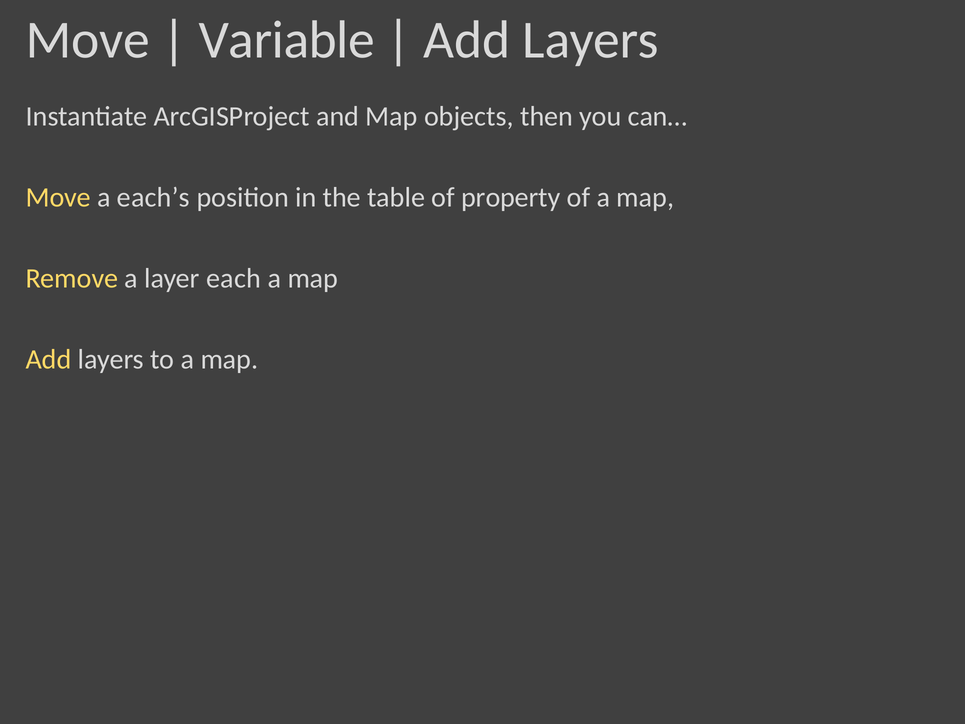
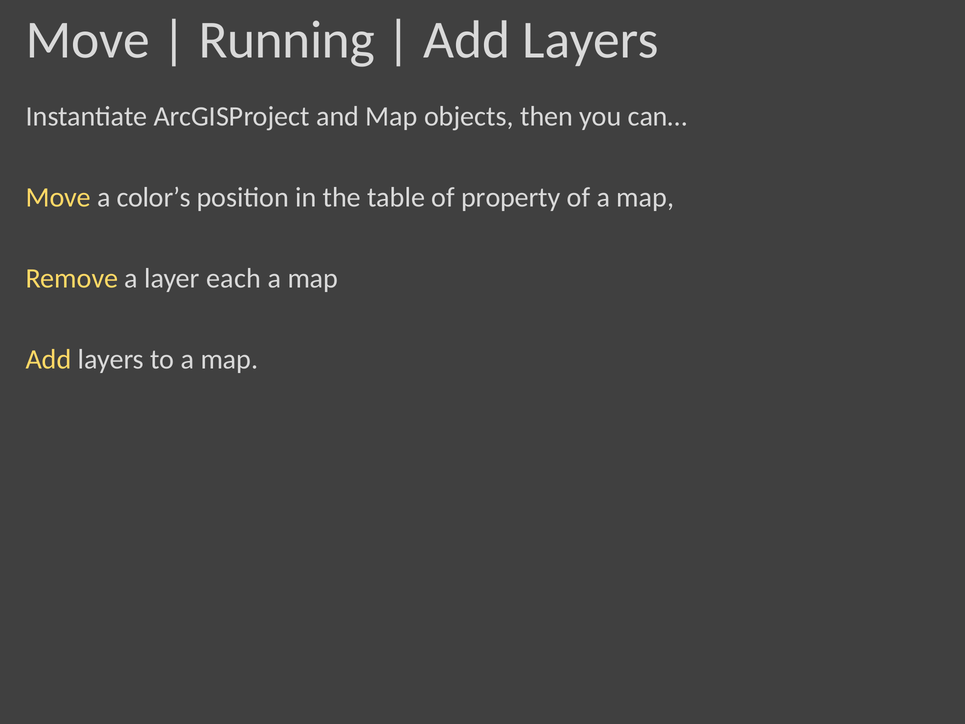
Variable: Variable -> Running
each’s: each’s -> color’s
